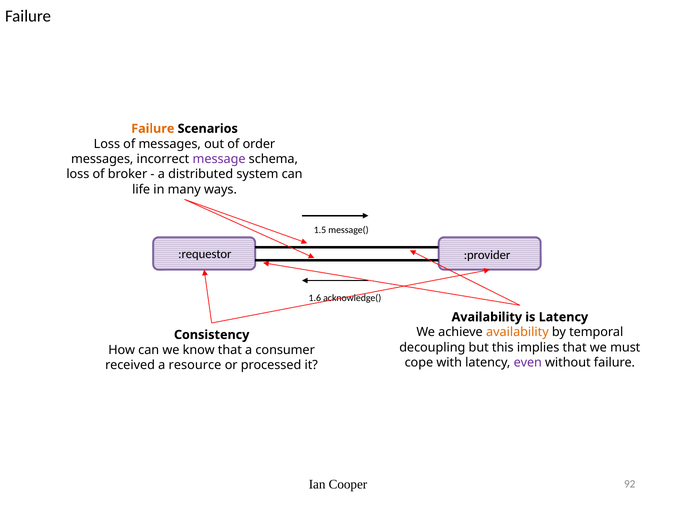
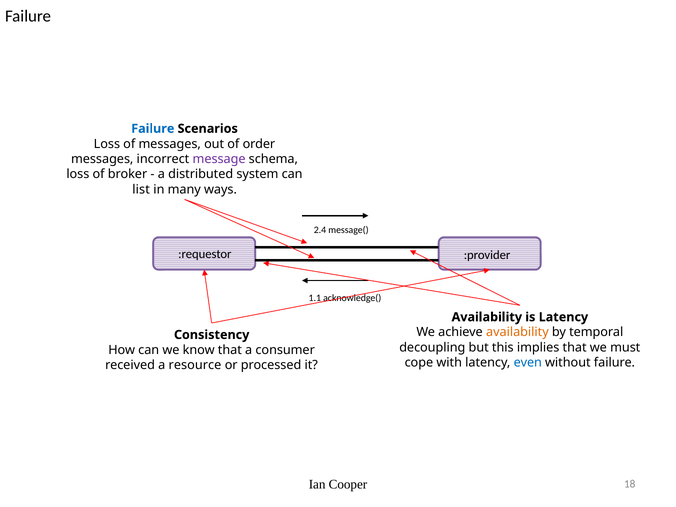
Failure at (153, 129) colour: orange -> blue
life: life -> list
1.5: 1.5 -> 2.4
1.6: 1.6 -> 1.1
even colour: purple -> blue
92: 92 -> 18
